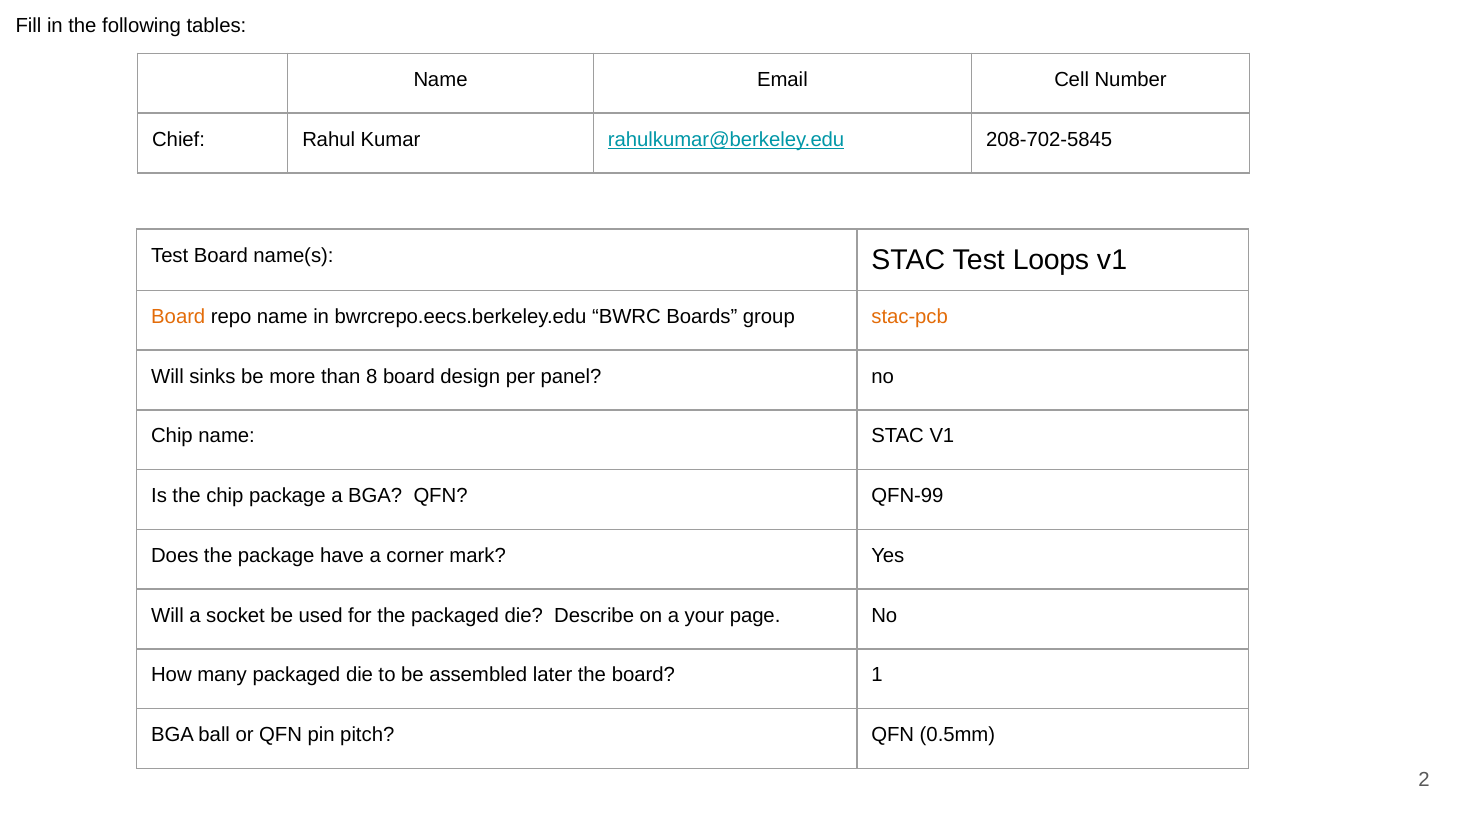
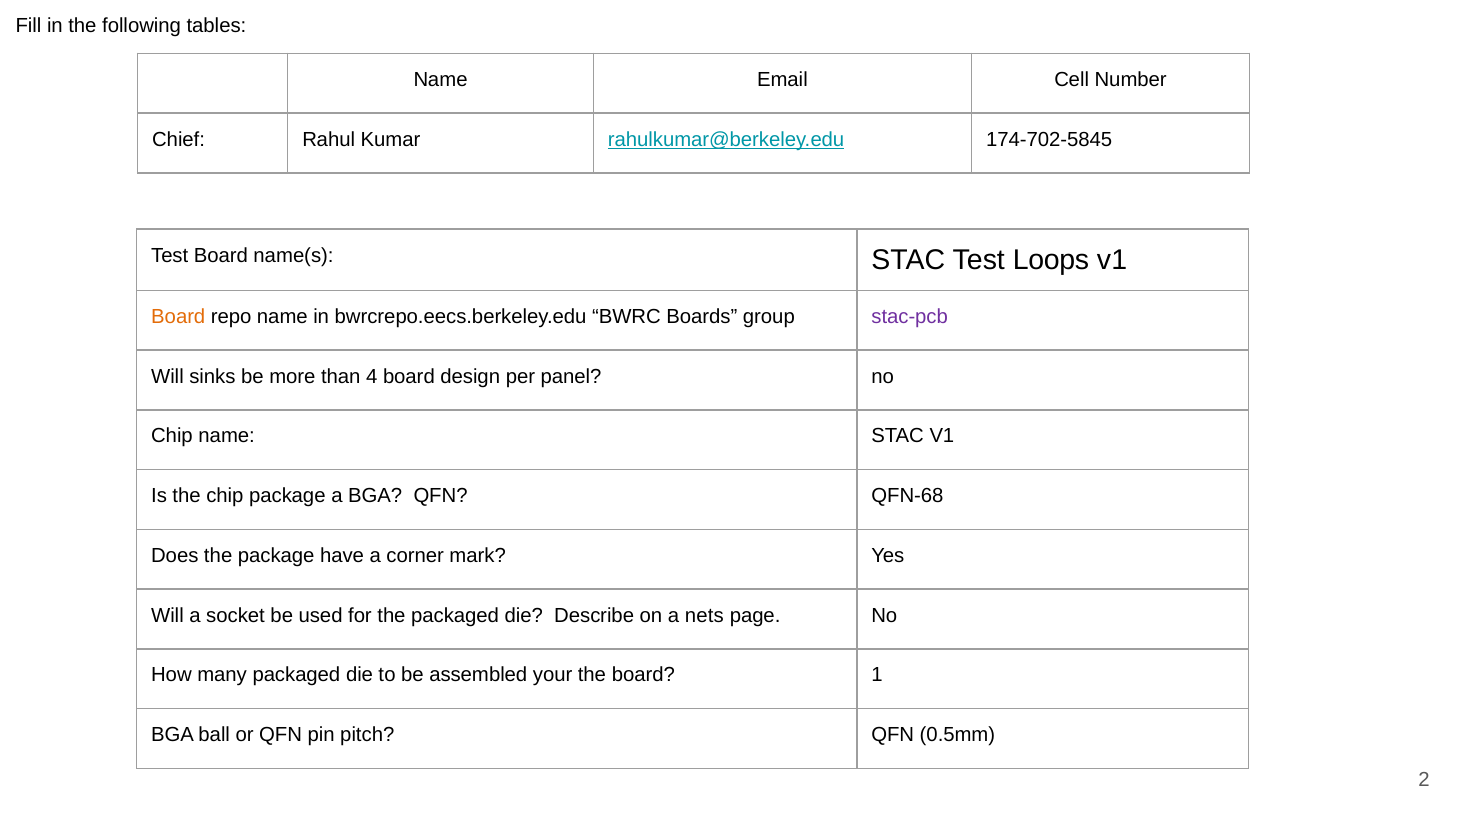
208-702-5845: 208-702-5845 -> 174-702-5845
stac-pcb colour: orange -> purple
8: 8 -> 4
QFN-99: QFN-99 -> QFN-68
your: your -> nets
later: later -> your
